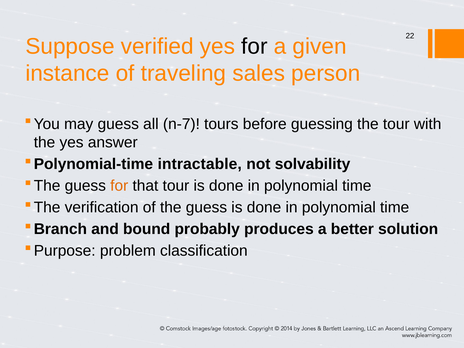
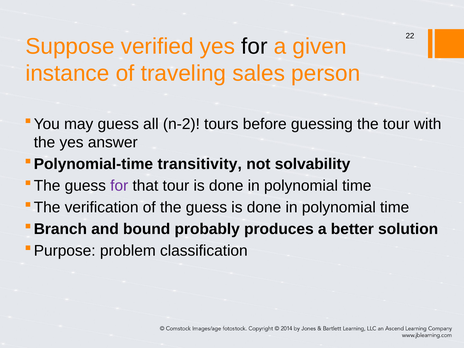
n-7: n-7 -> n-2
intractable: intractable -> transitivity
for at (119, 186) colour: orange -> purple
